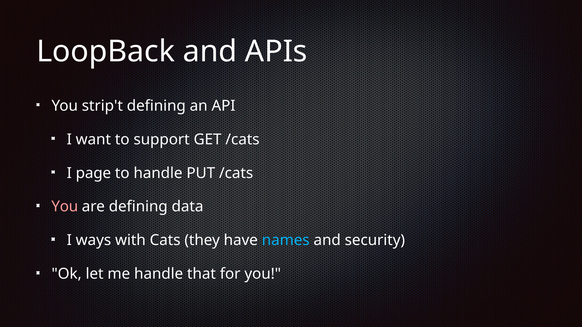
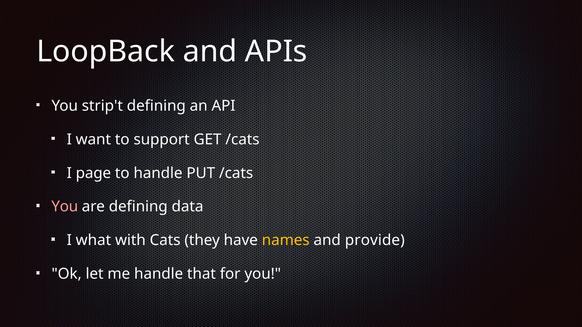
ways: ways -> what
names colour: light blue -> yellow
security: security -> provide
